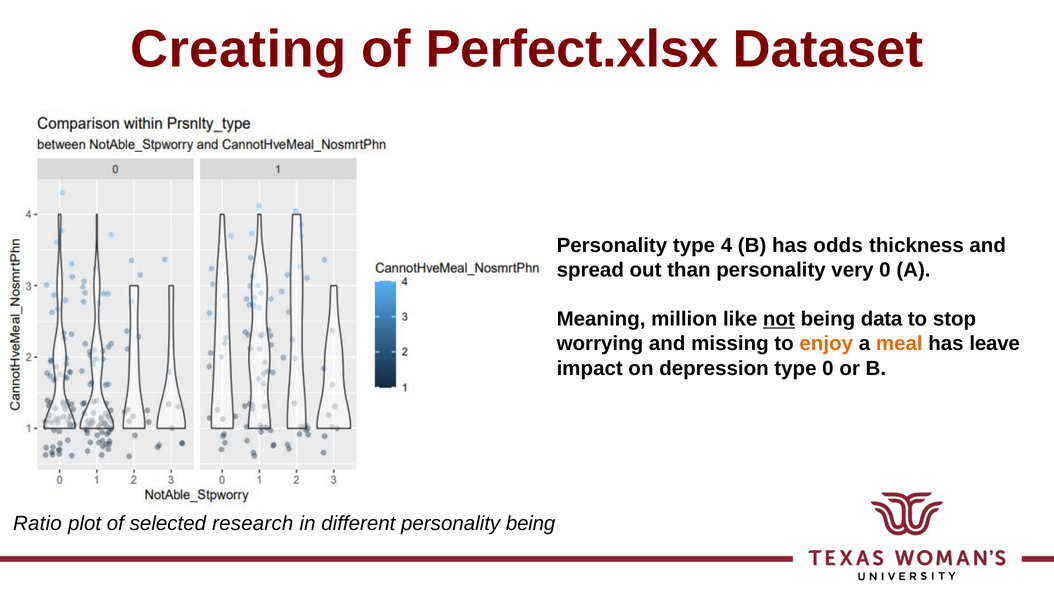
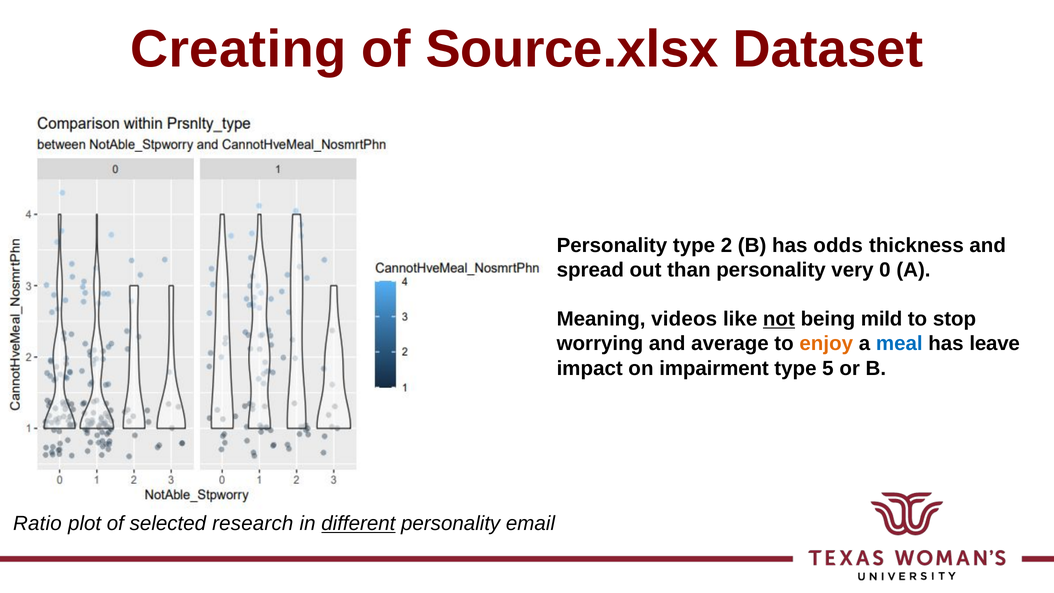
Perfect.xlsx: Perfect.xlsx -> Source.xlsx
4: 4 -> 2
million: million -> videos
data: data -> mild
missing: missing -> average
meal colour: orange -> blue
depression: depression -> impairment
type 0: 0 -> 5
different underline: none -> present
personality being: being -> email
